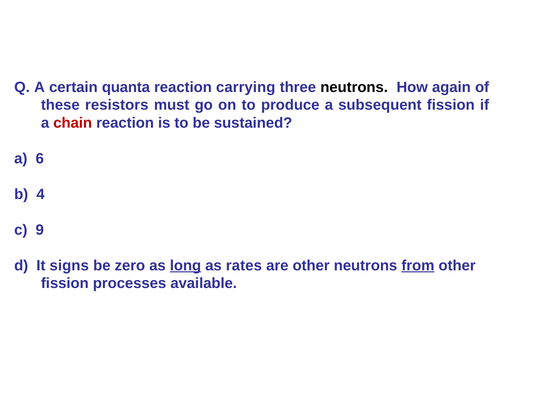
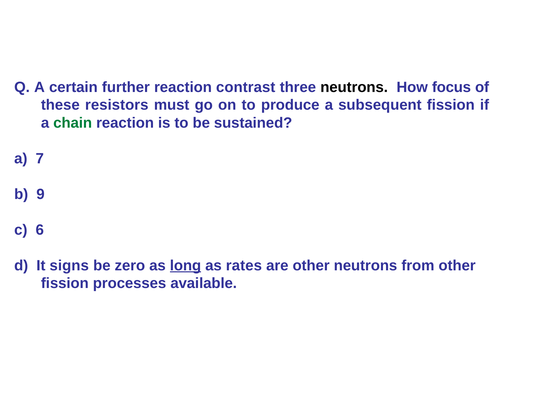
quanta: quanta -> further
carrying: carrying -> contrast
again: again -> focus
chain colour: red -> green
6: 6 -> 7
4: 4 -> 9
9: 9 -> 6
from underline: present -> none
